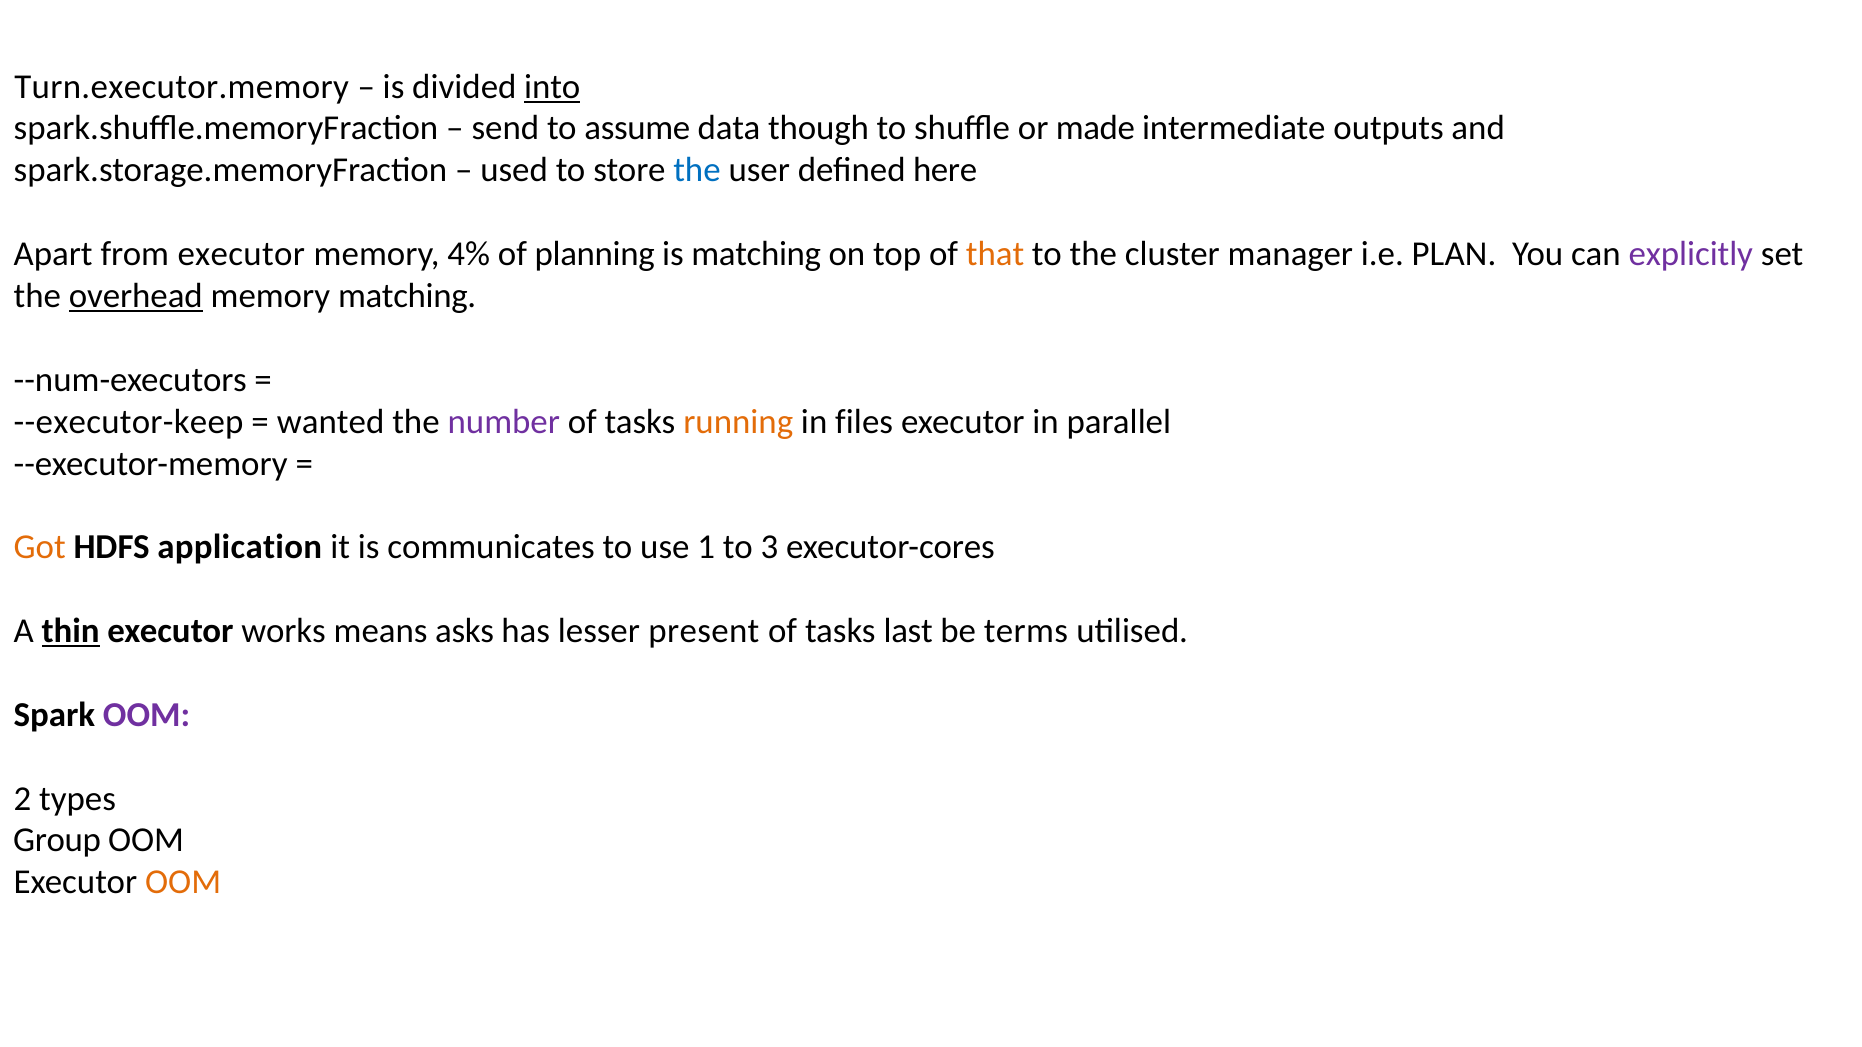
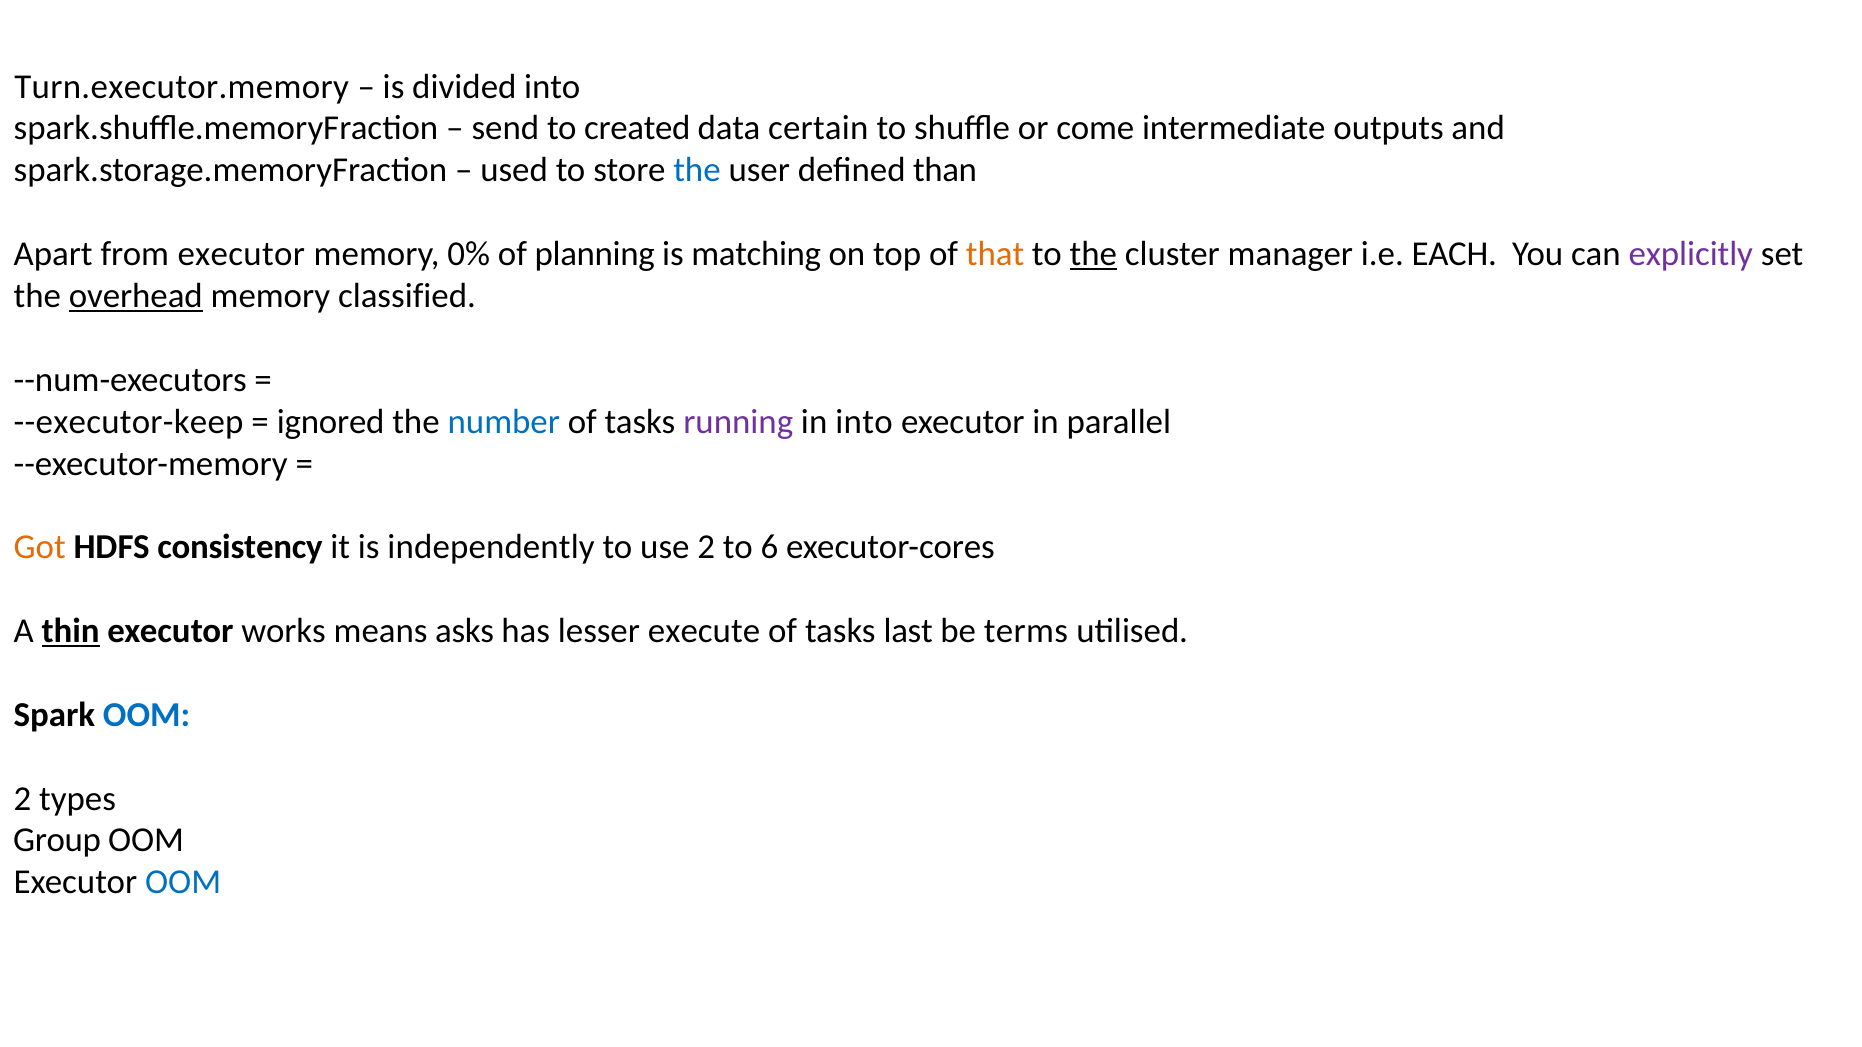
into at (552, 87) underline: present -> none
assume: assume -> created
though: though -> certain
made: made -> come
here: here -> than
4%: 4% -> 0%
the at (1093, 254) underline: none -> present
PLAN: PLAN -> EACH
memory matching: matching -> classified
wanted: wanted -> ignored
number colour: purple -> blue
running colour: orange -> purple
in files: files -> into
application: application -> consistency
communicates: communicates -> independently
use 1: 1 -> 2
3: 3 -> 6
present: present -> execute
OOM at (147, 715) colour: purple -> blue
OOM at (183, 883) colour: orange -> blue
